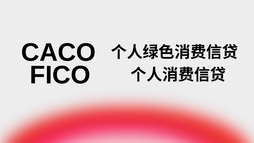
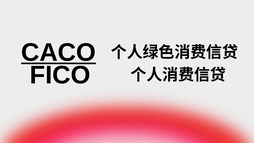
CACO underline: none -> present
